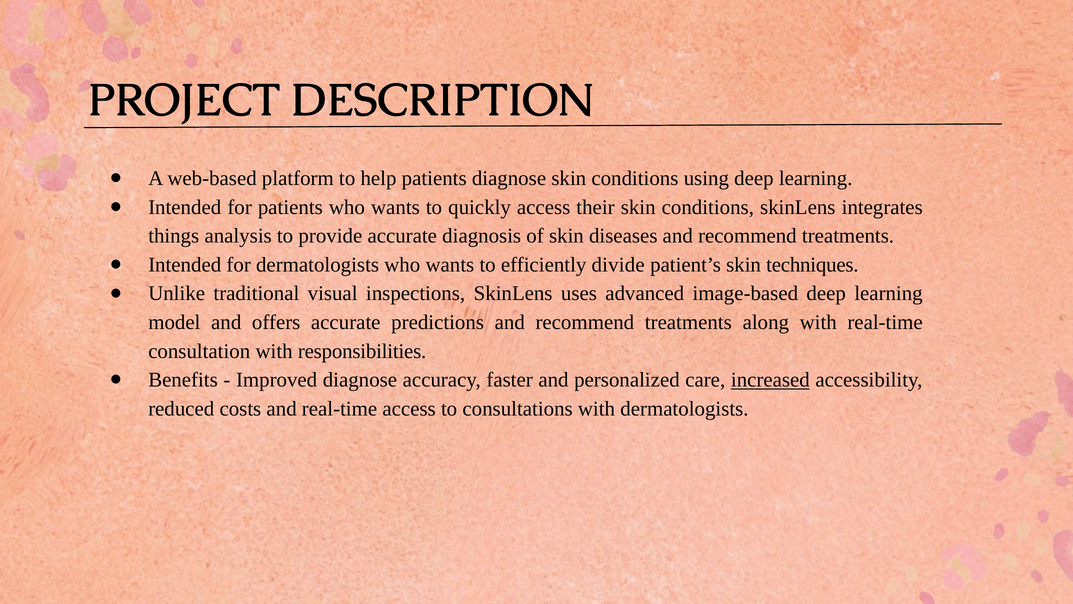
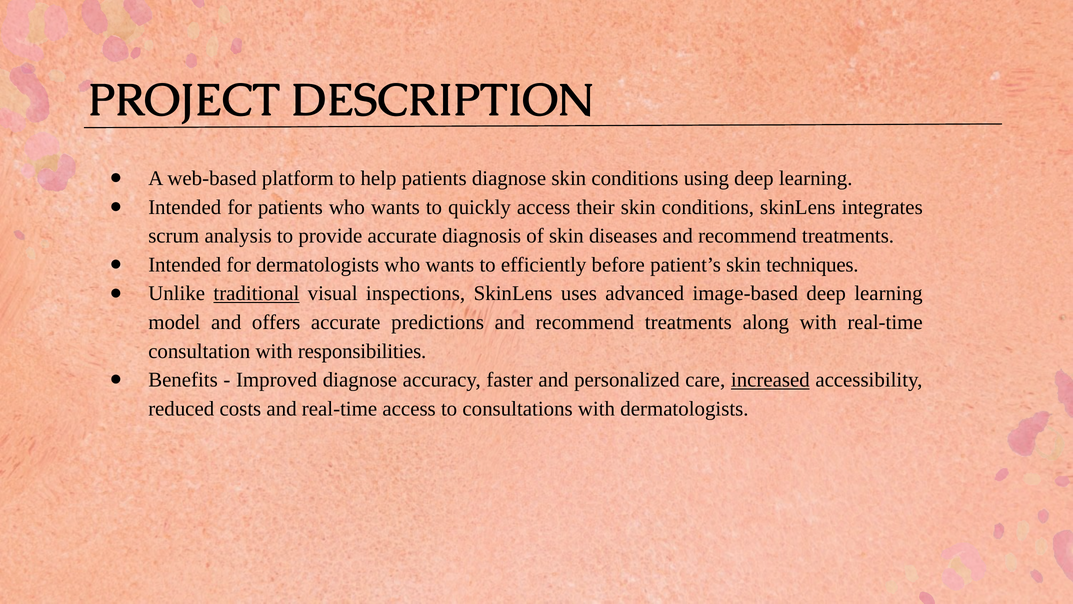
things: things -> scrum
divide: divide -> before
traditional underline: none -> present
